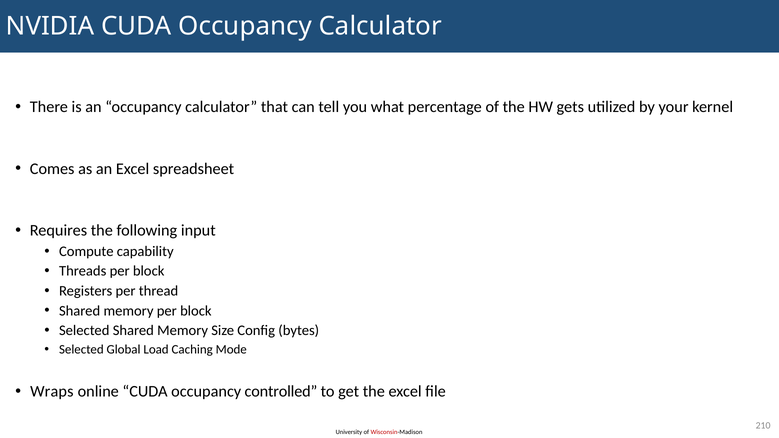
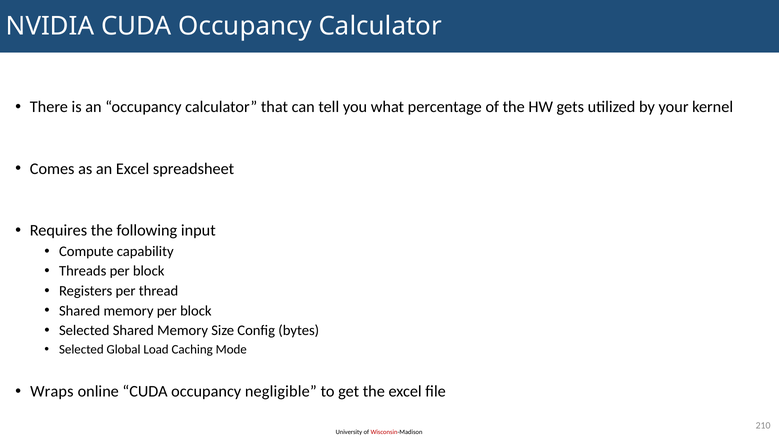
controlled: controlled -> negligible
